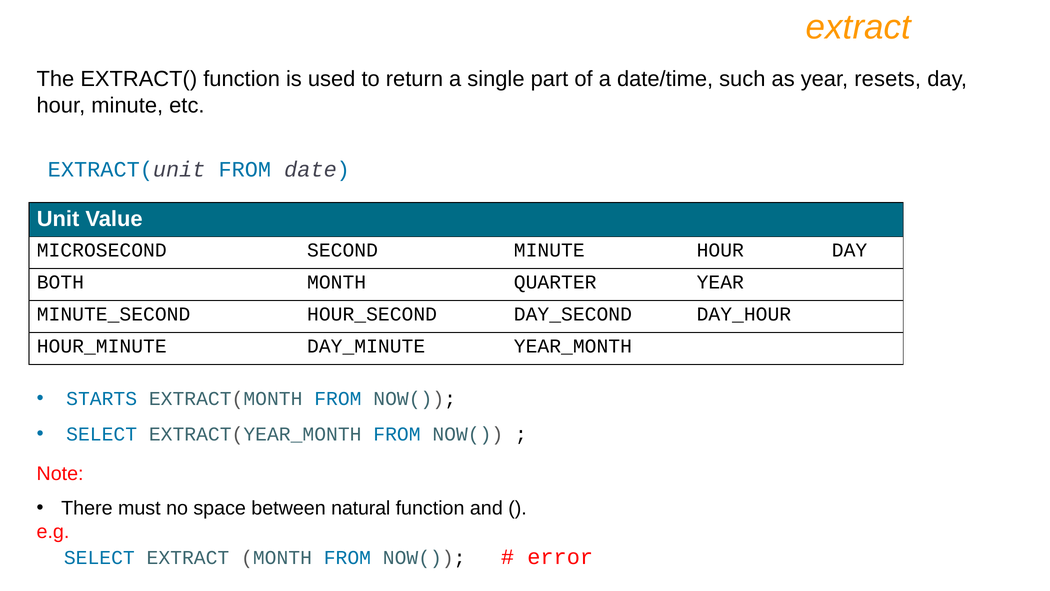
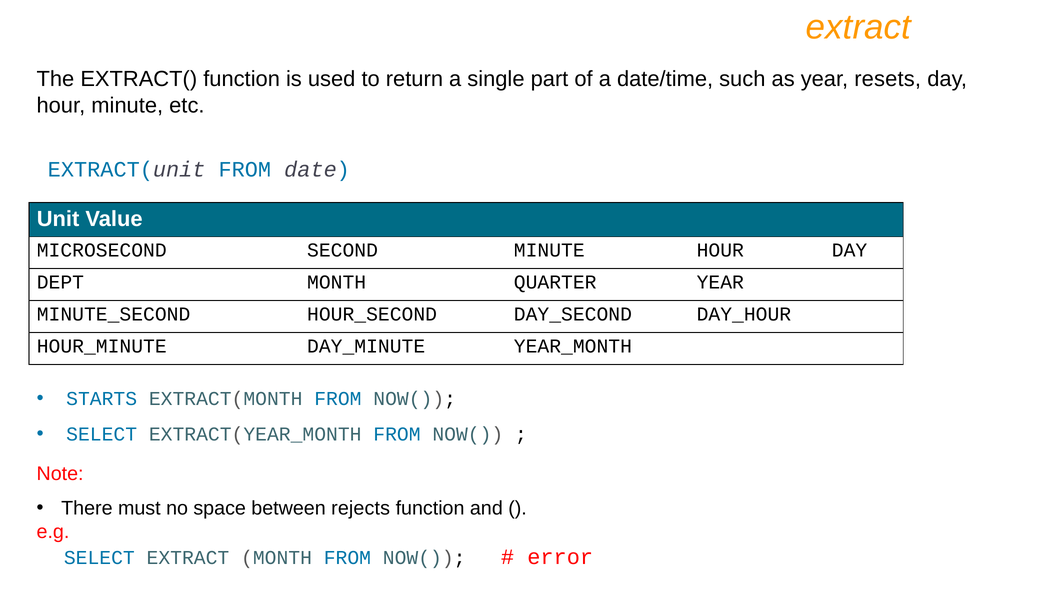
BOTH: BOTH -> DEPT
natural: natural -> rejects
